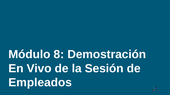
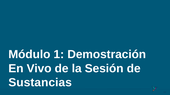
8: 8 -> 1
Empleados: Empleados -> Sustancias
